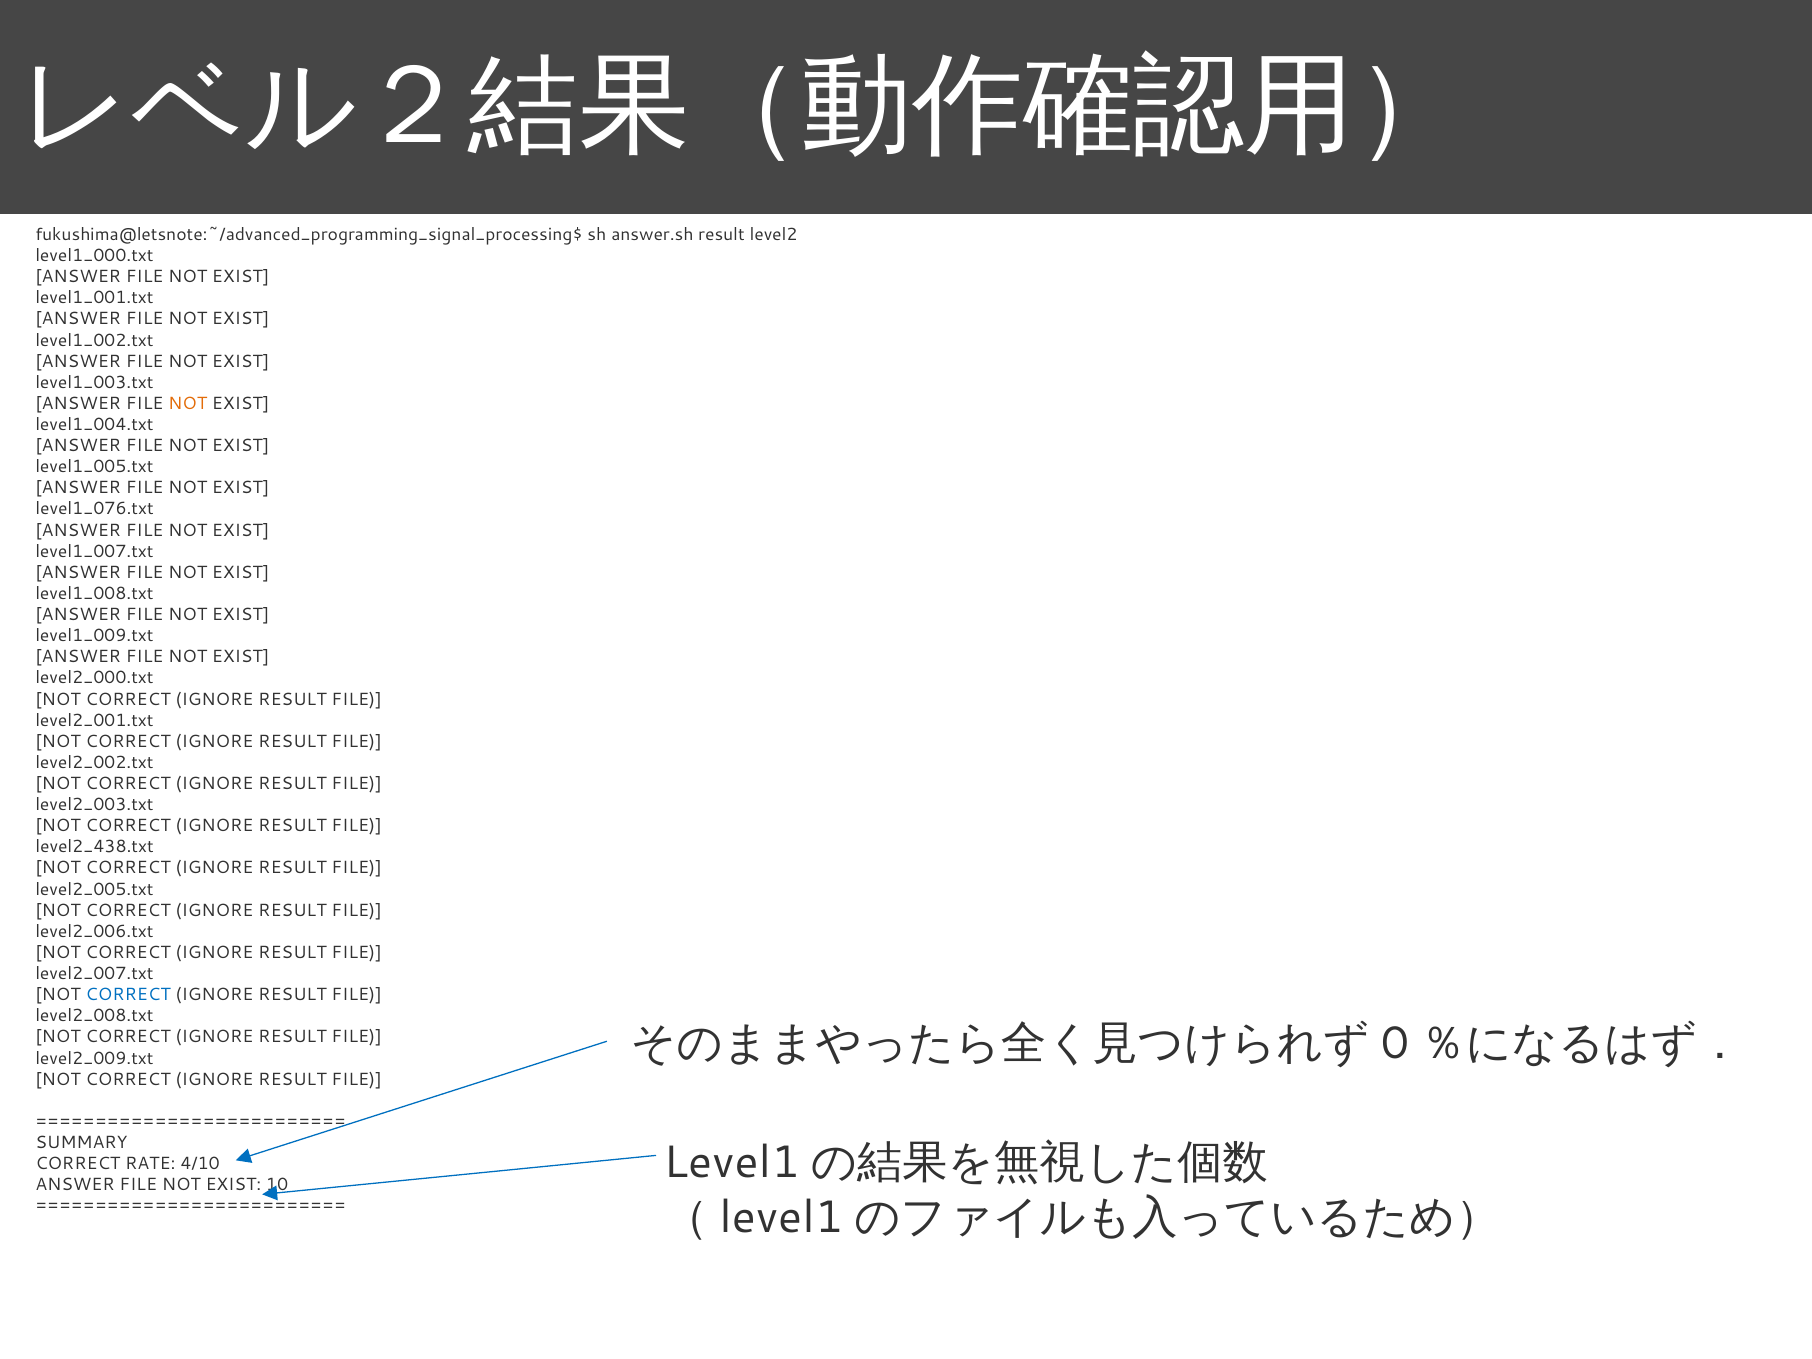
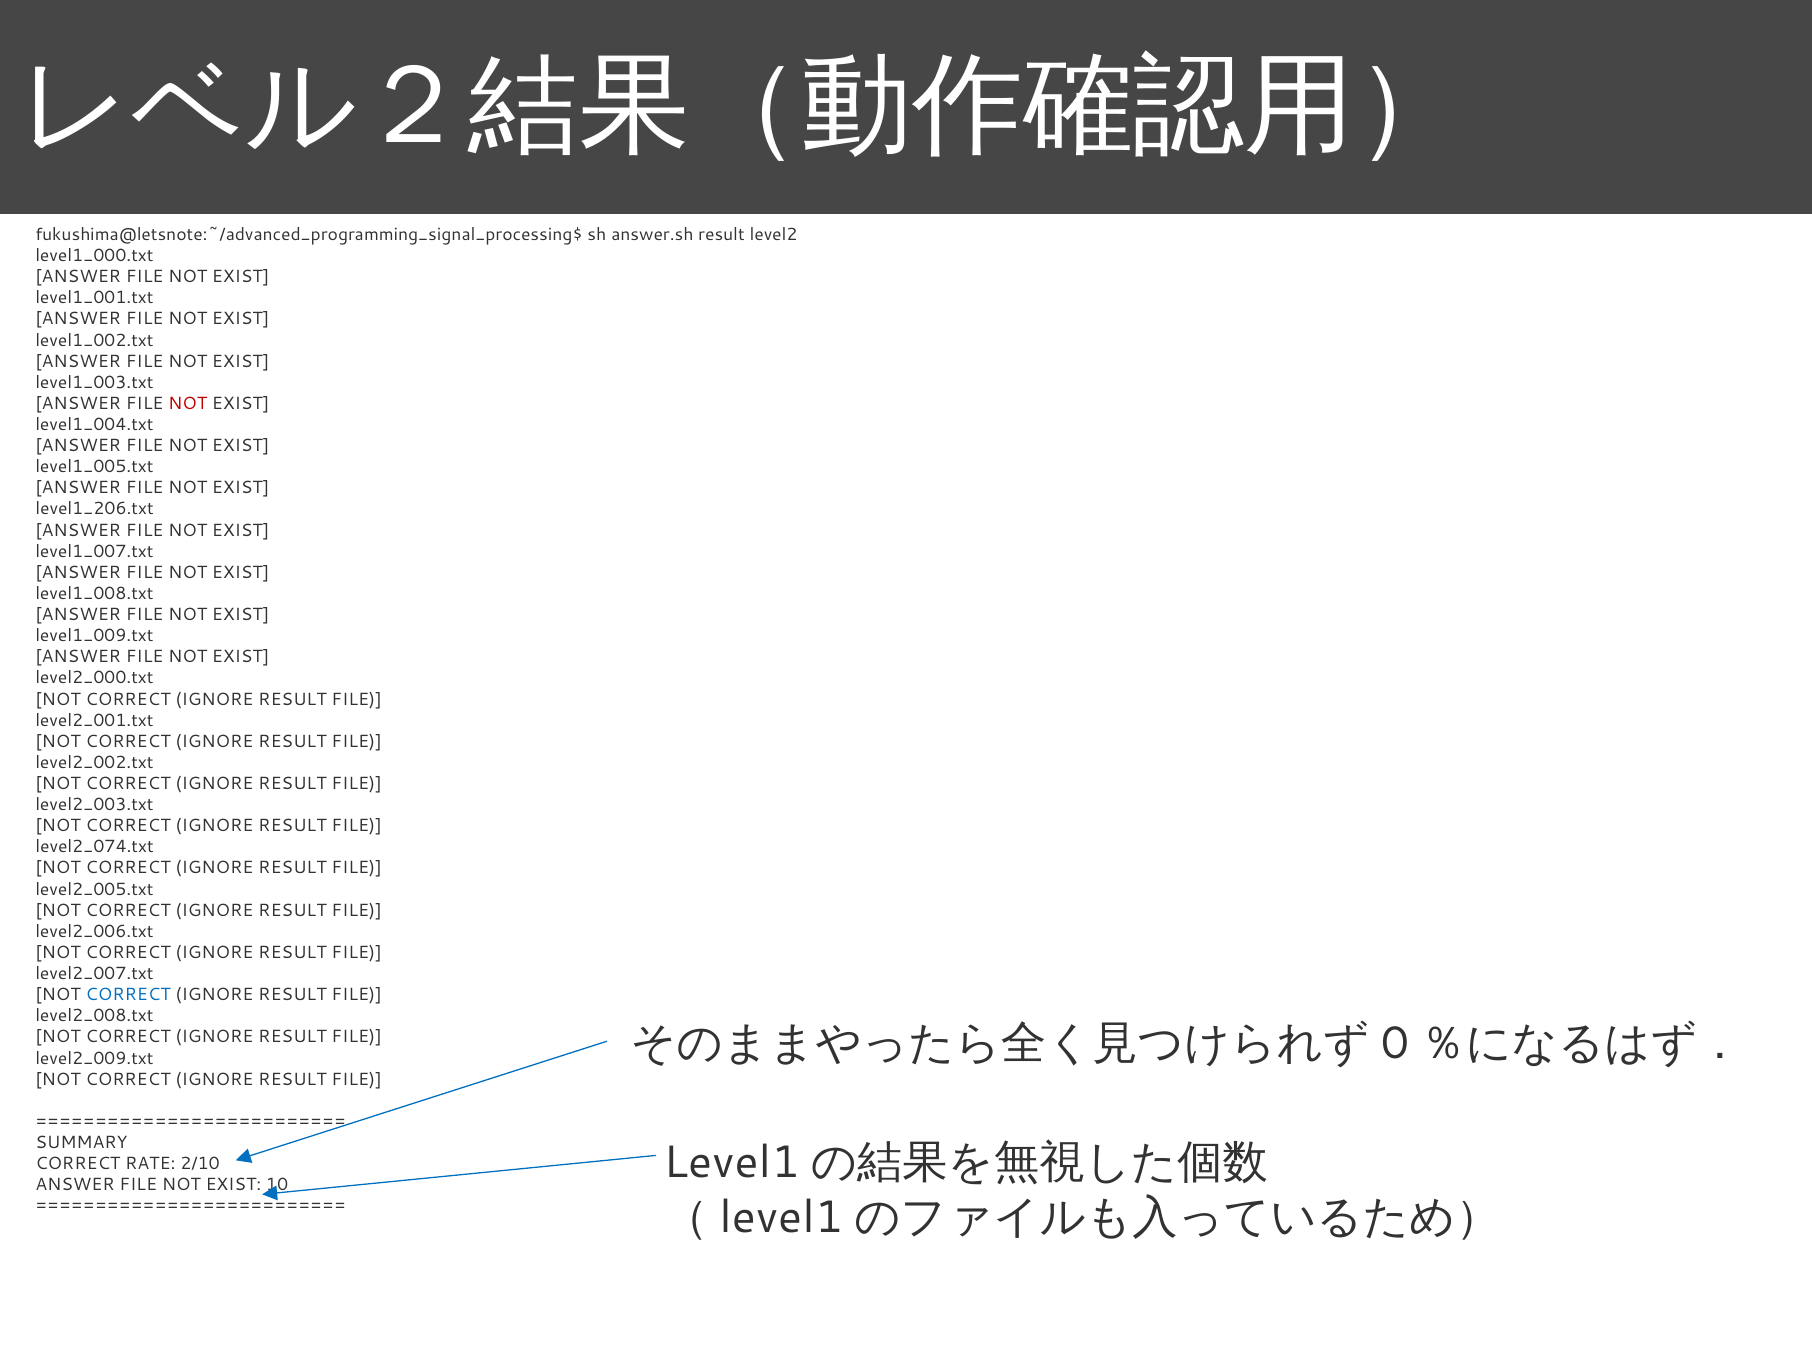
NOT at (188, 404) colour: orange -> red
level1_076.txt: level1_076.txt -> level1_206.txt
level2_438.txt: level2_438.txt -> level2_074.txt
4/10: 4/10 -> 2/10
